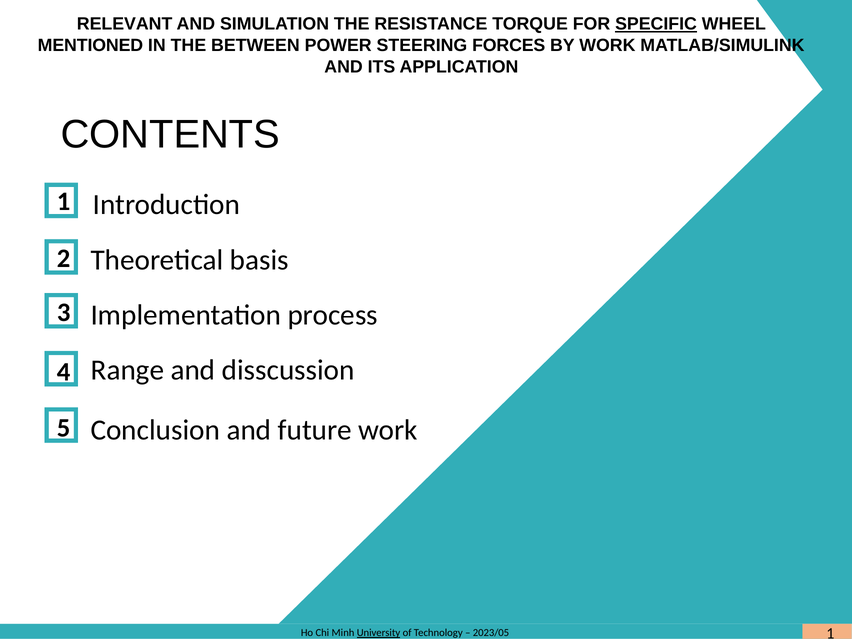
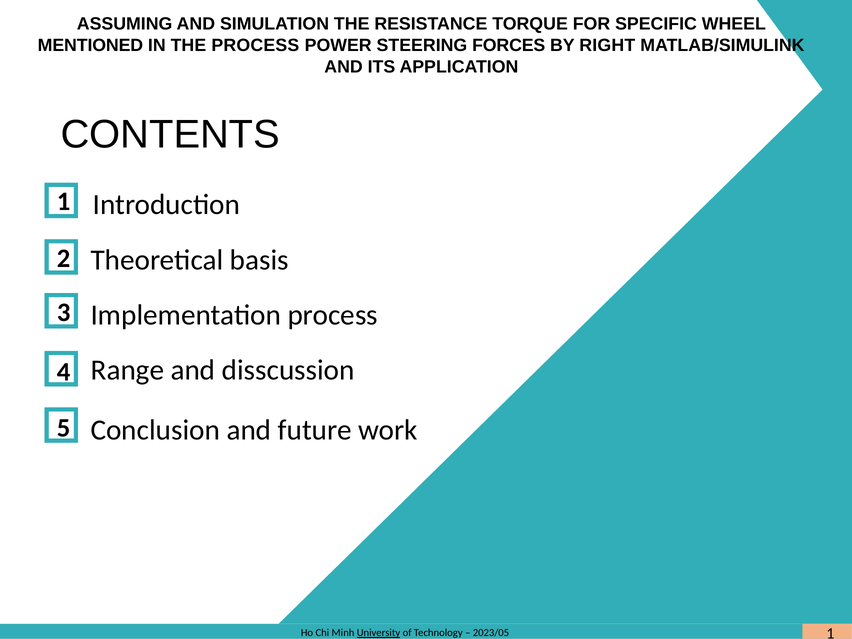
RELEVANT: RELEVANT -> ASSUMING
SPECIFIC underline: present -> none
THE BETWEEN: BETWEEN -> PROCESS
BY WORK: WORK -> RIGHT
